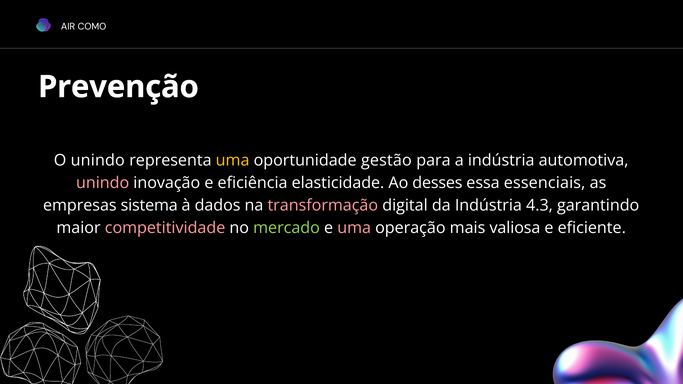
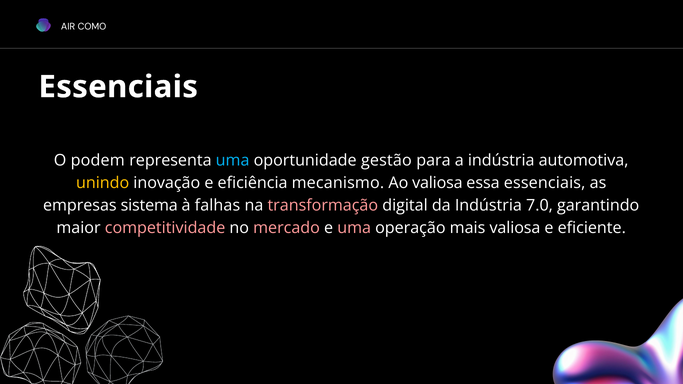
Prevenção at (118, 87): Prevenção -> Essenciais
O unindo: unindo -> podem
uma at (233, 160) colour: yellow -> light blue
unindo at (103, 183) colour: pink -> yellow
elasticidade: elasticidade -> mecanismo
Ao desses: desses -> valiosa
dados: dados -> falhas
4.3: 4.3 -> 7.0
mercado colour: light green -> pink
